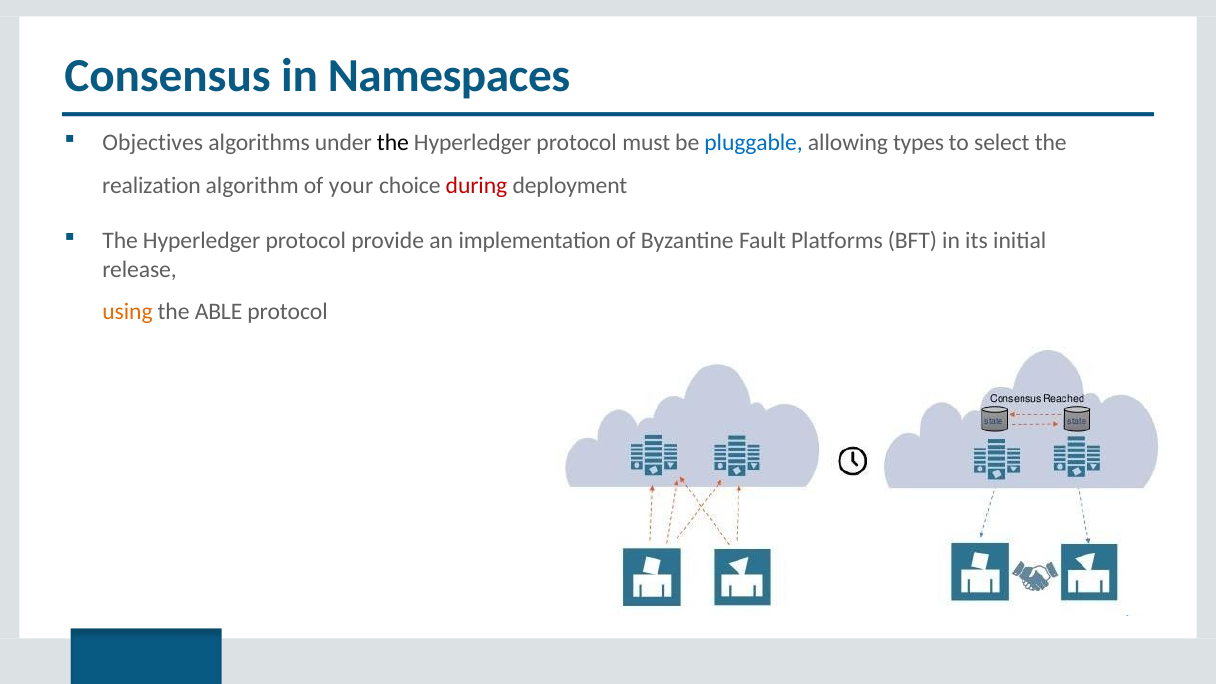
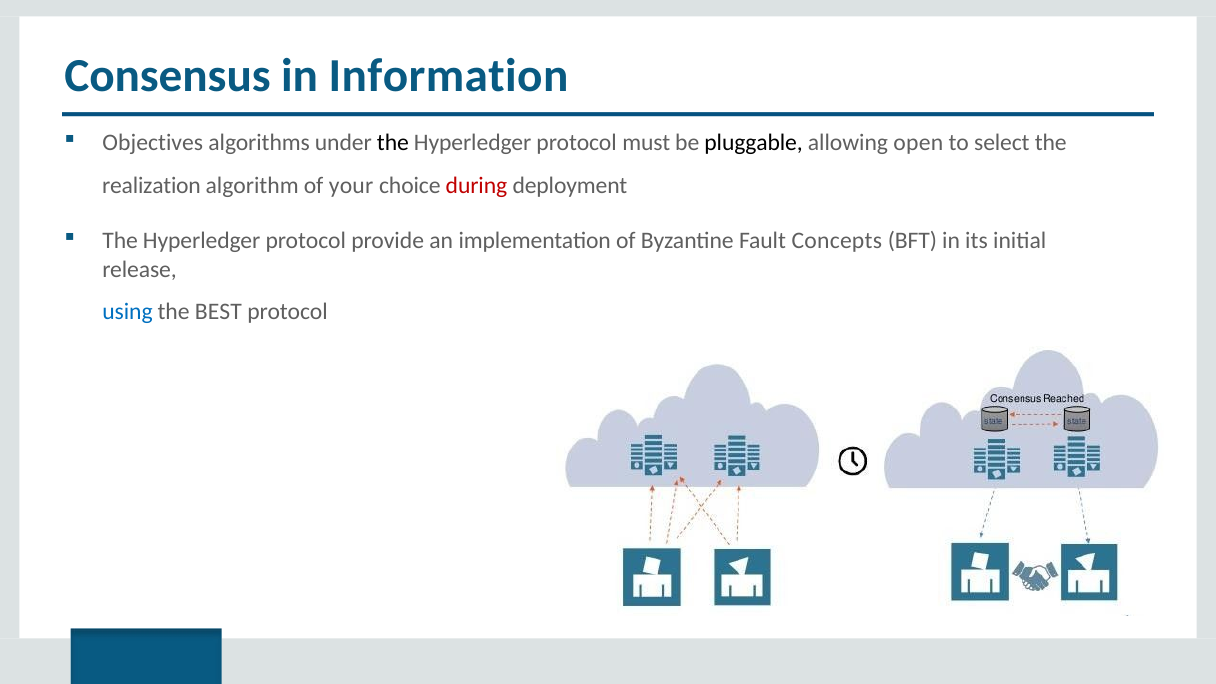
Namespaces: Namespaces -> Information
pluggable colour: blue -> black
types: types -> open
Platforms: Platforms -> Concepts
using colour: orange -> blue
ABLE: ABLE -> BEST
